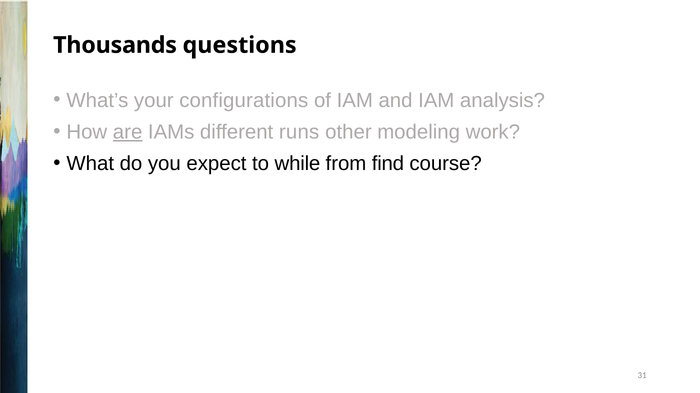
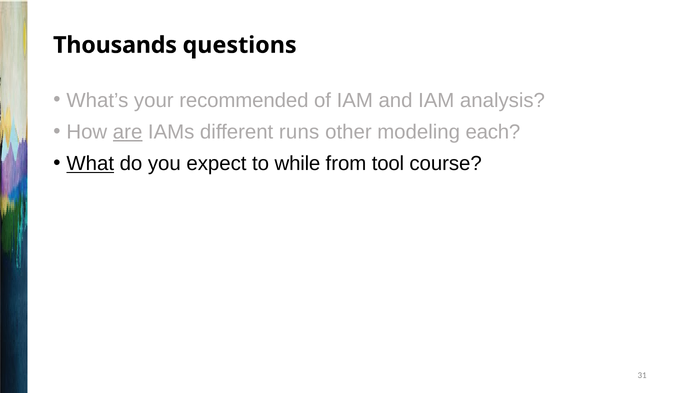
configurations: configurations -> recommended
work: work -> each
What underline: none -> present
find: find -> tool
